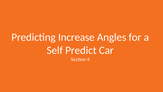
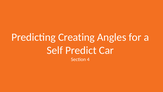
Increase: Increase -> Creating
